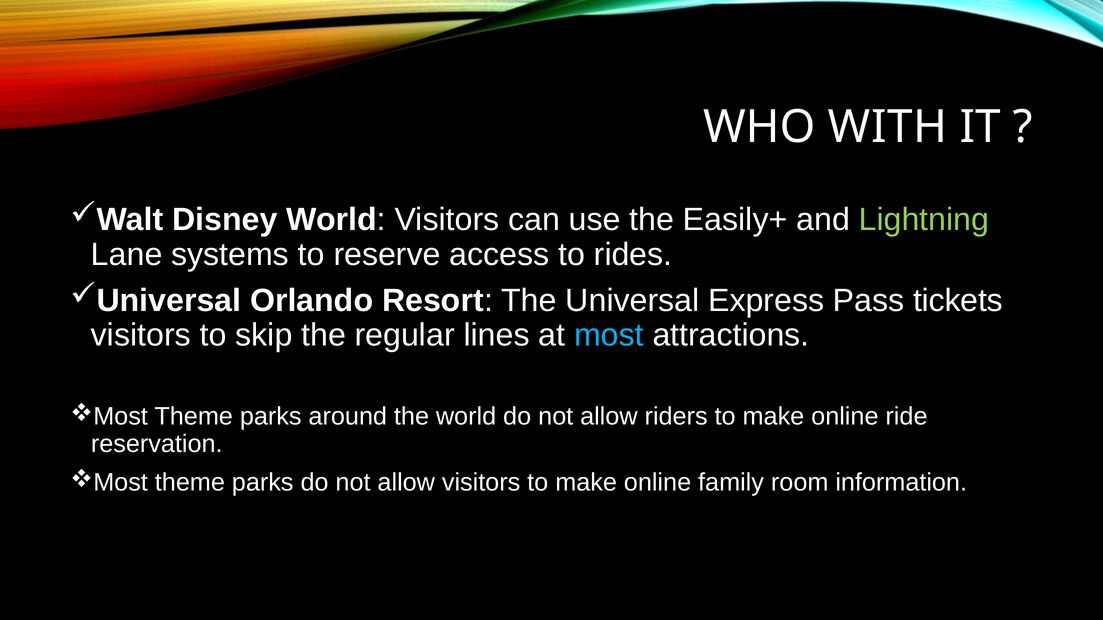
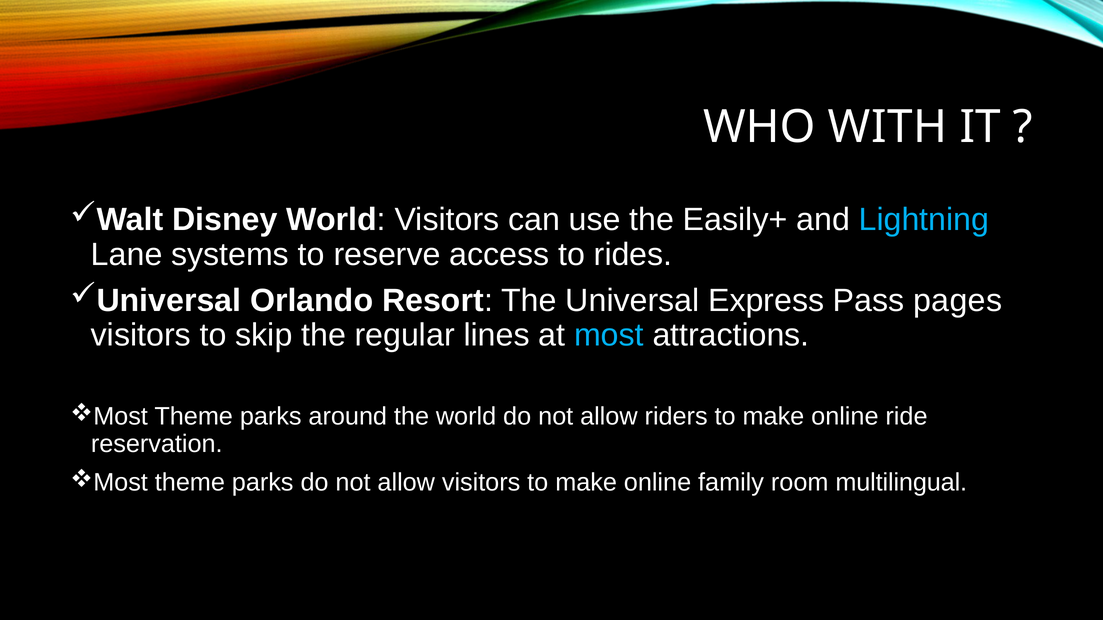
Lightning colour: light green -> light blue
tickets: tickets -> pages
information: information -> multilingual
